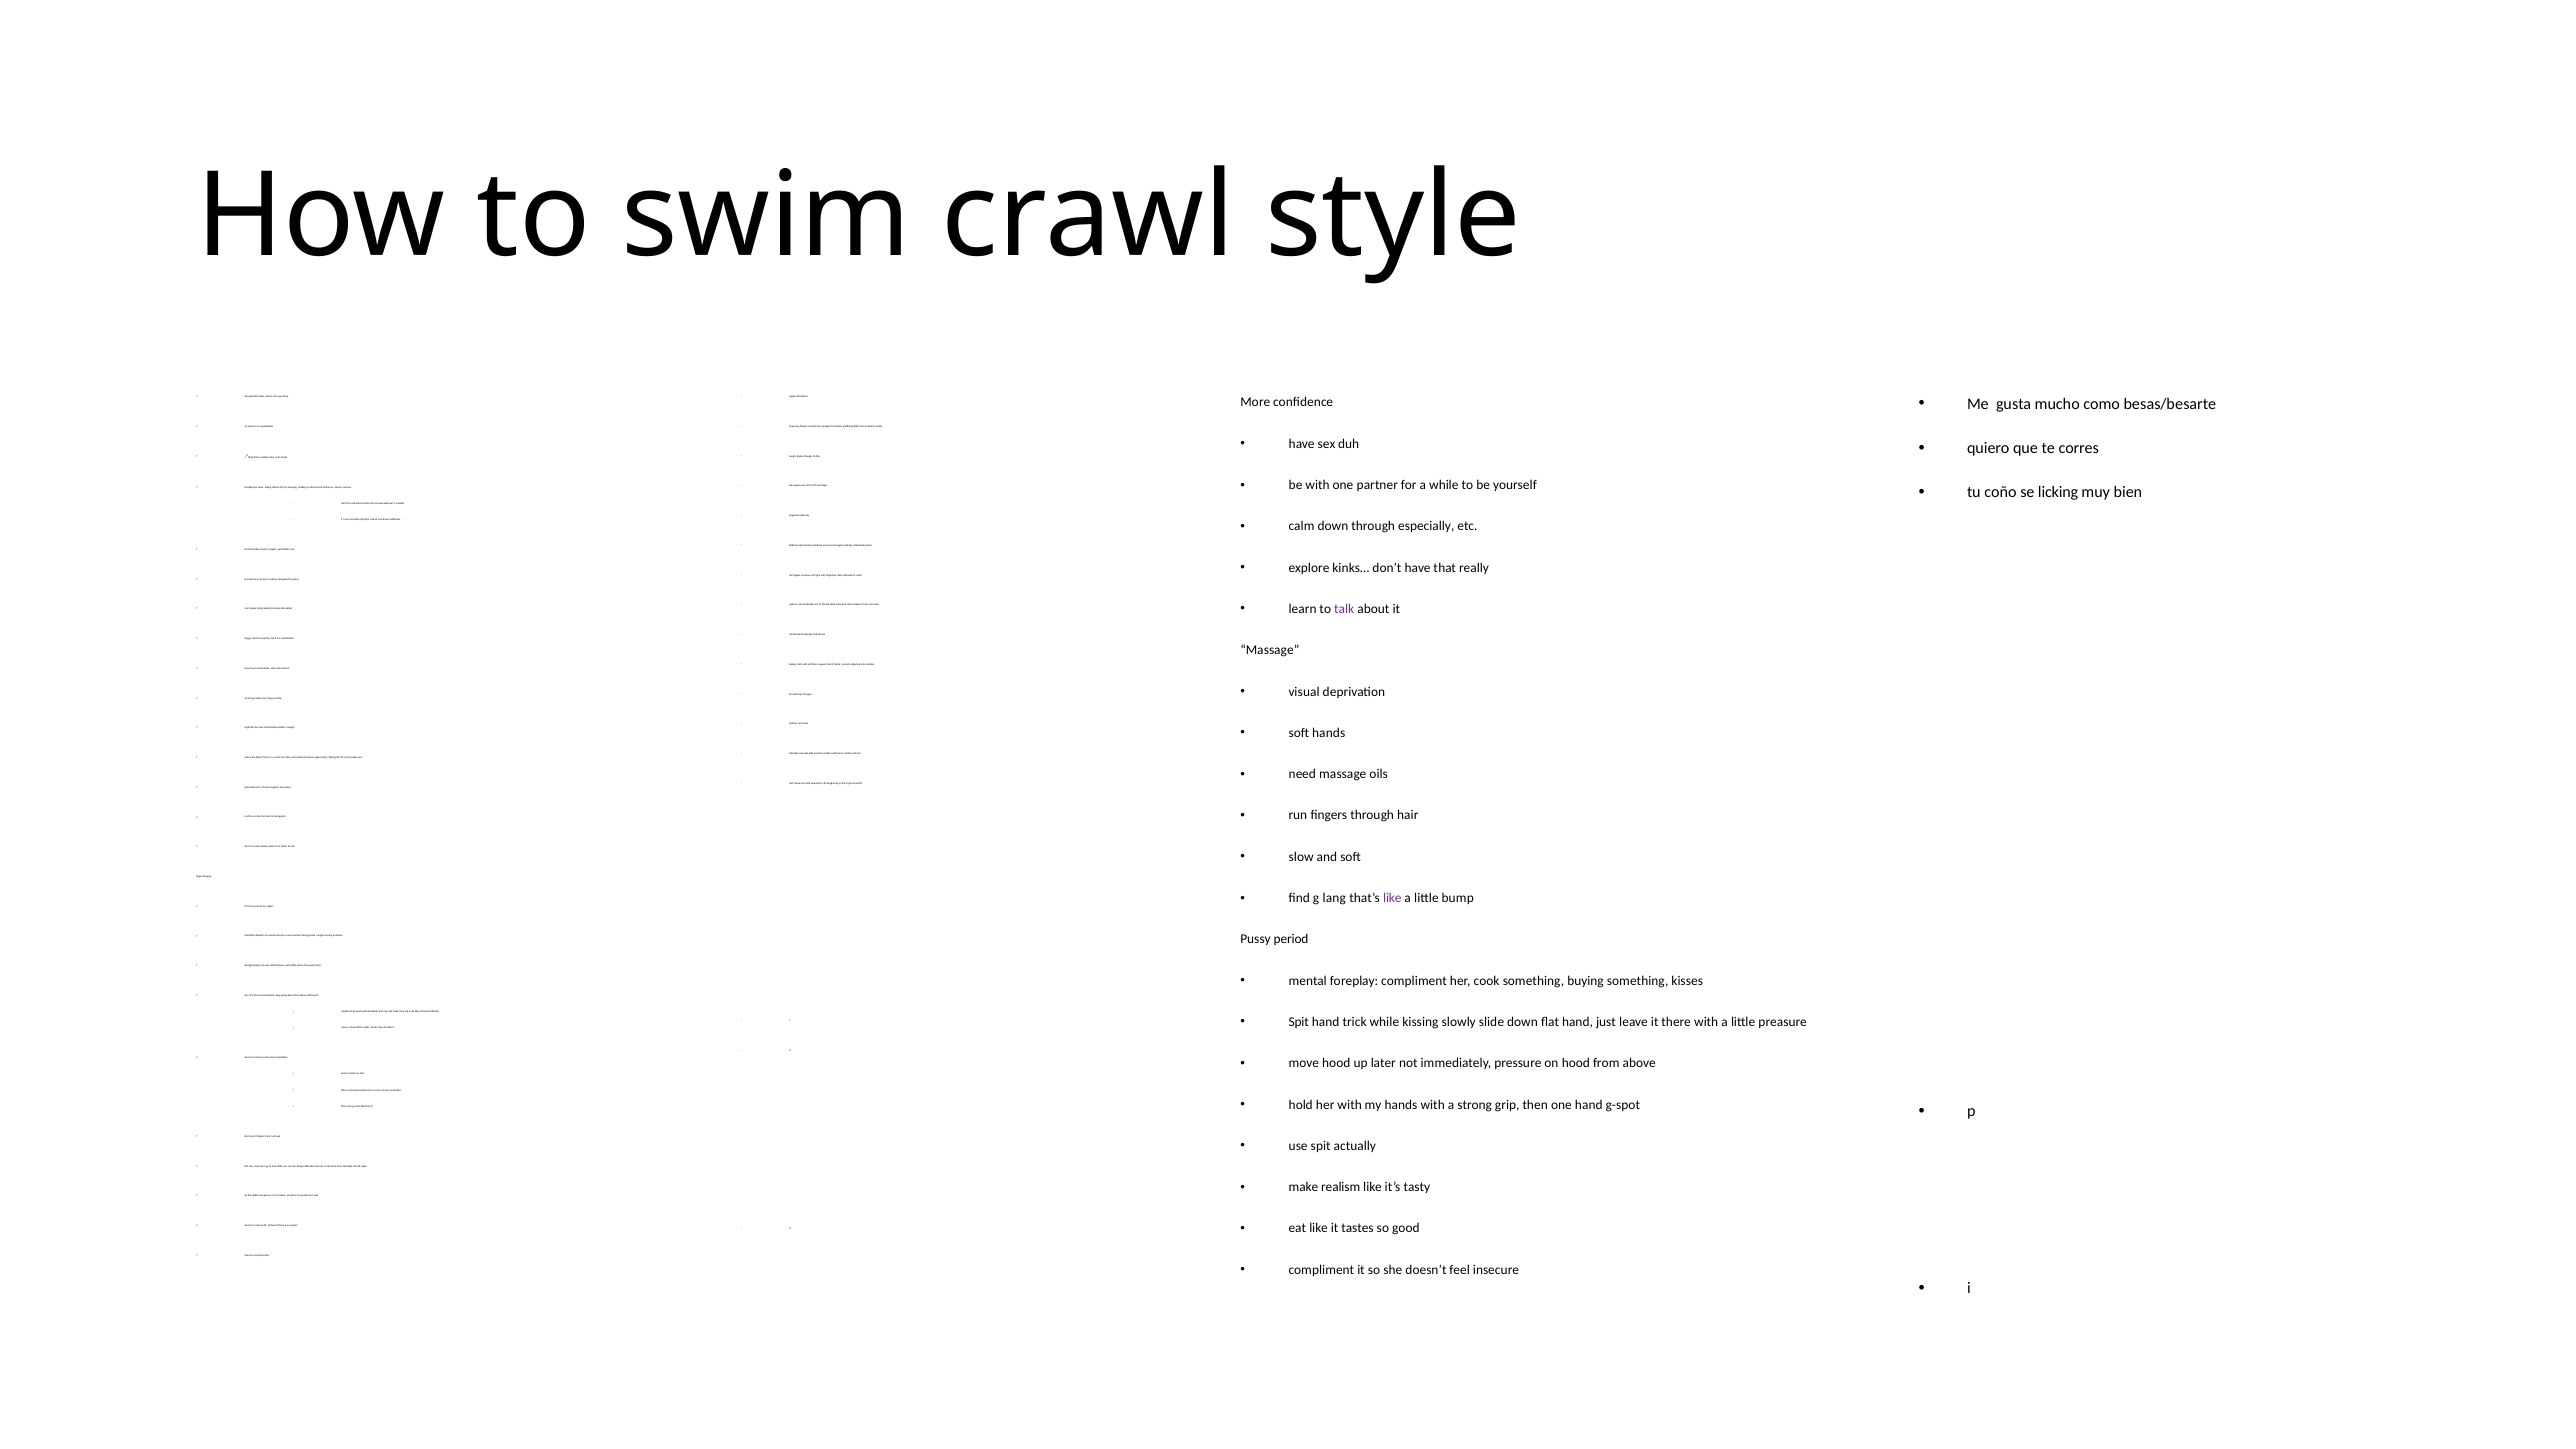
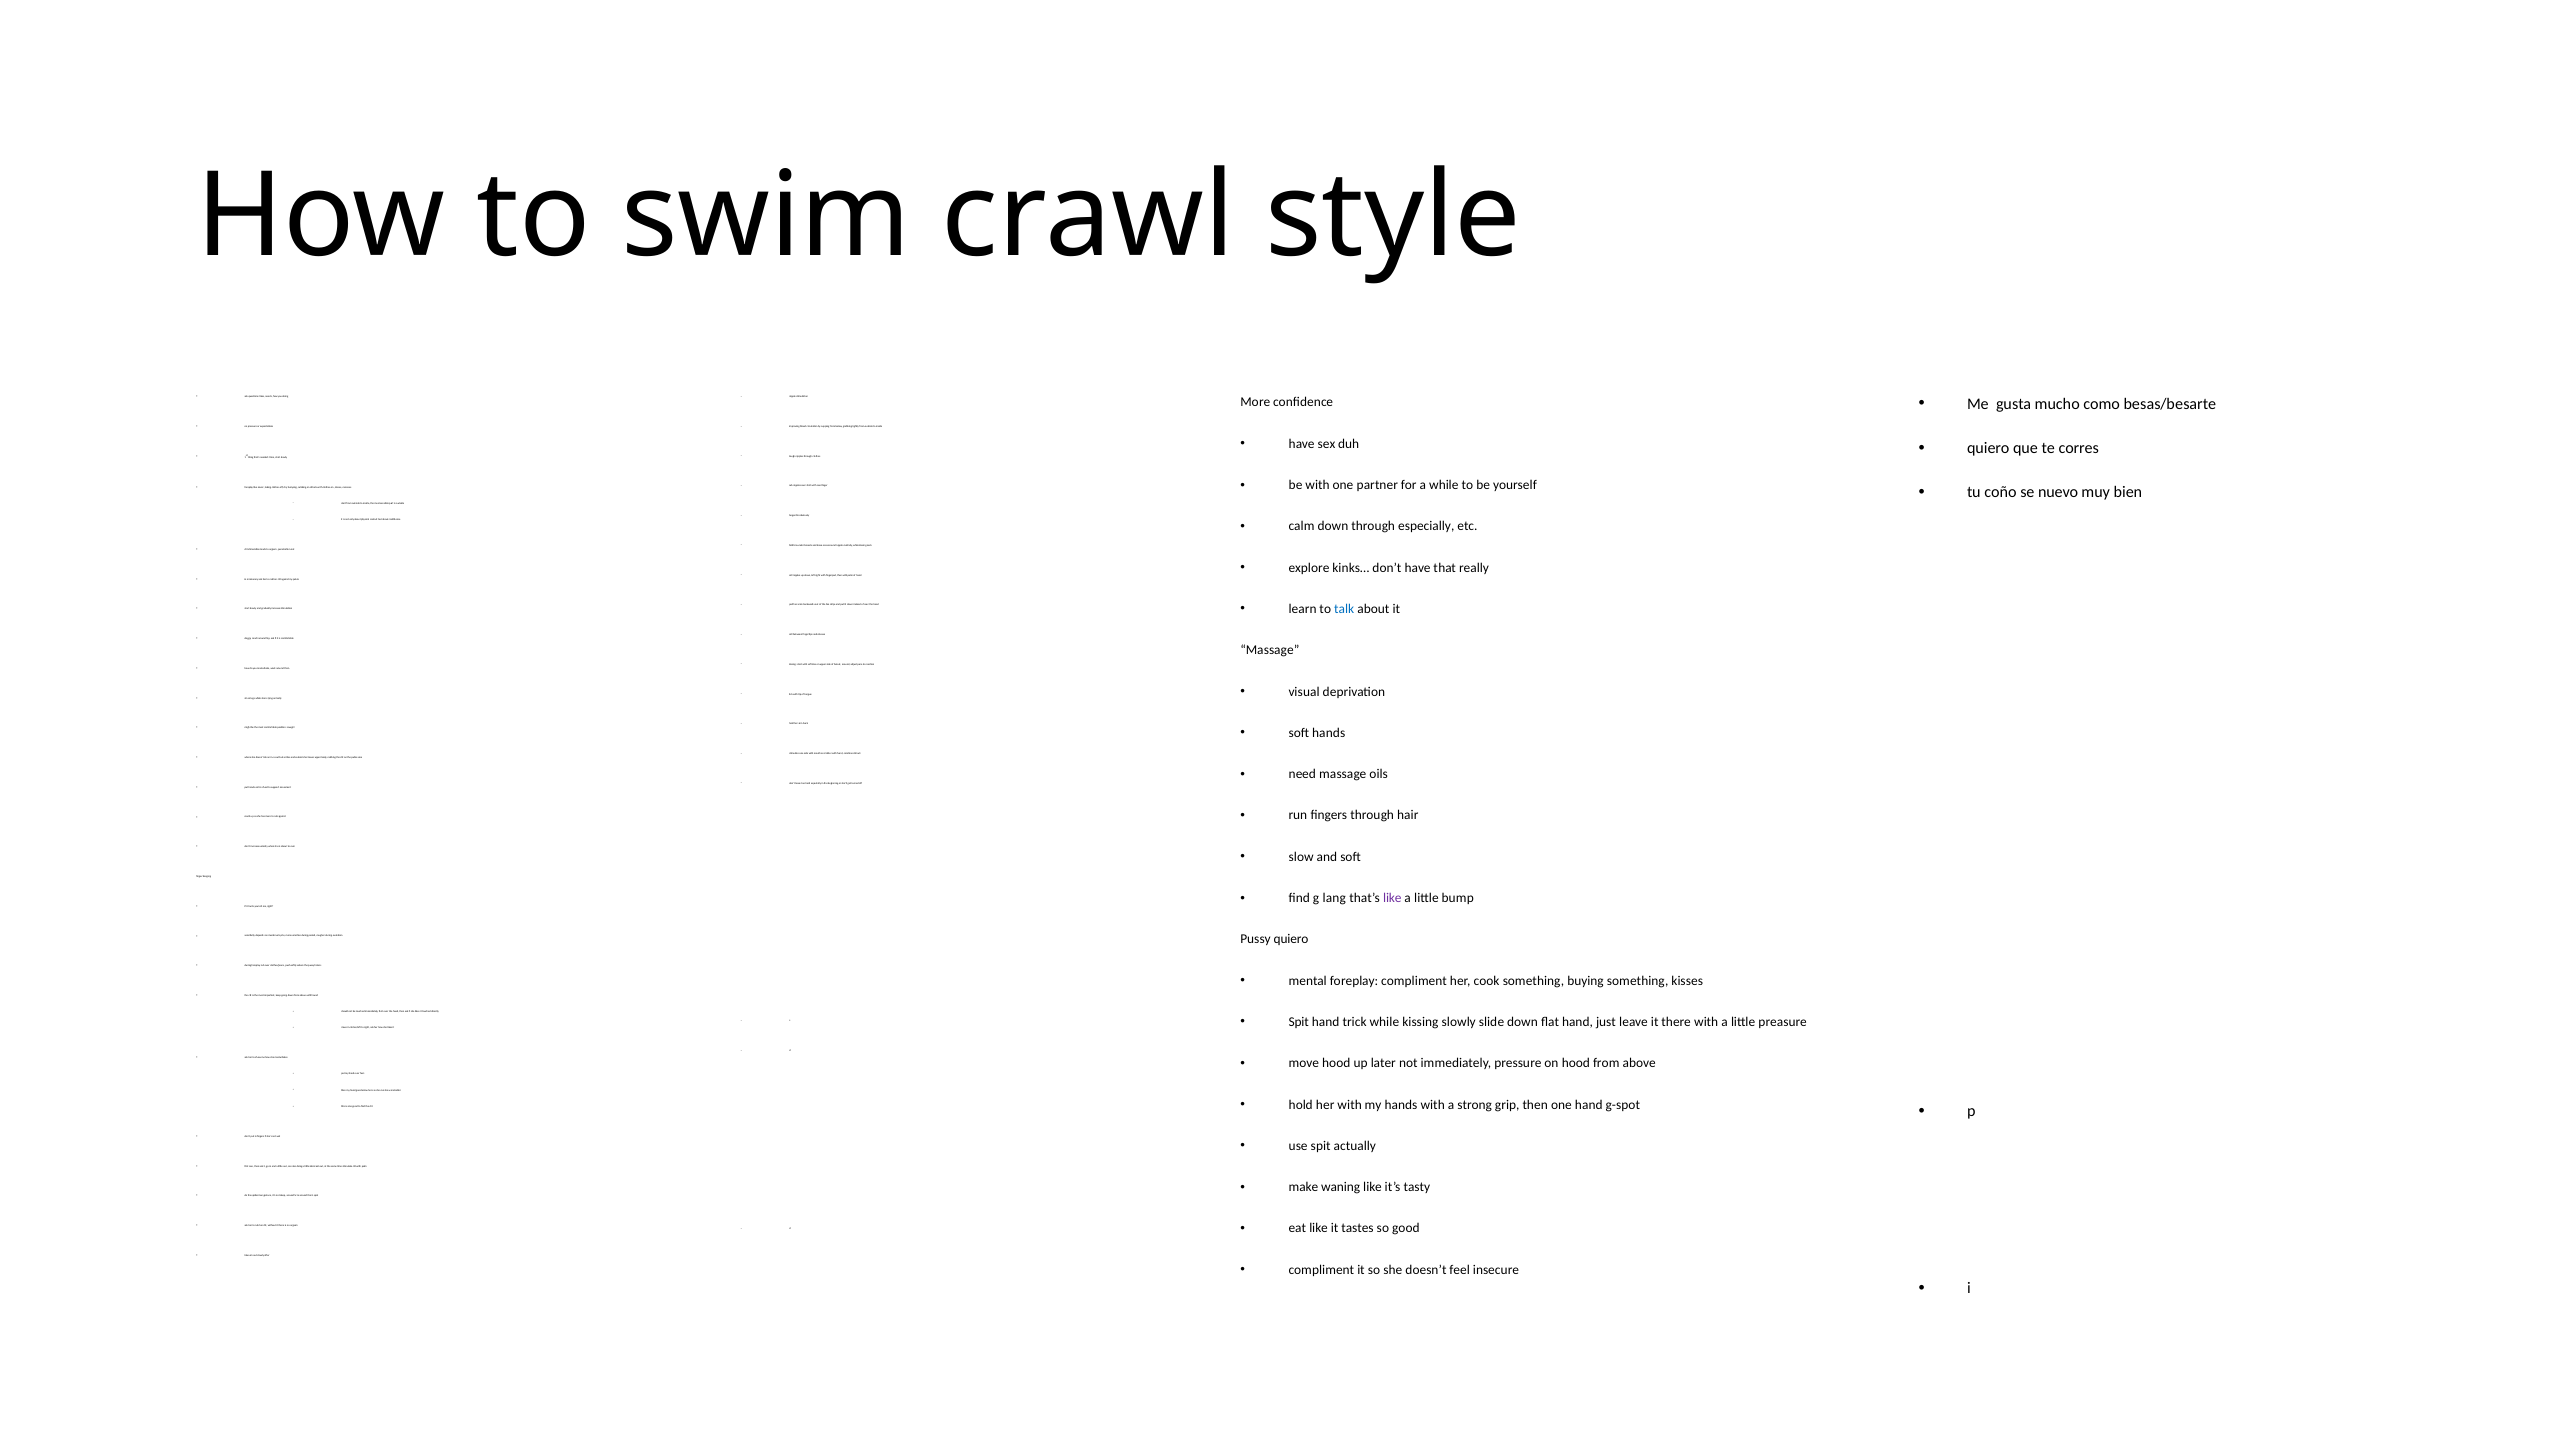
licking: licking -> nuevo
talk colour: purple -> blue
Pussy period: period -> quiero
realism: realism -> waning
